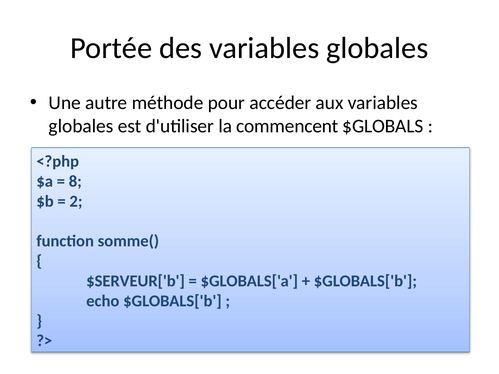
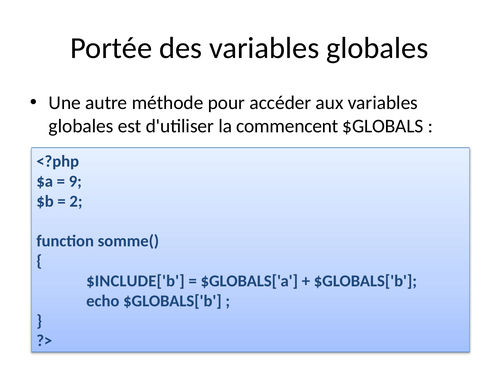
8: 8 -> 9
$SERVEUR['b: $SERVEUR['b -> $INCLUDE['b
